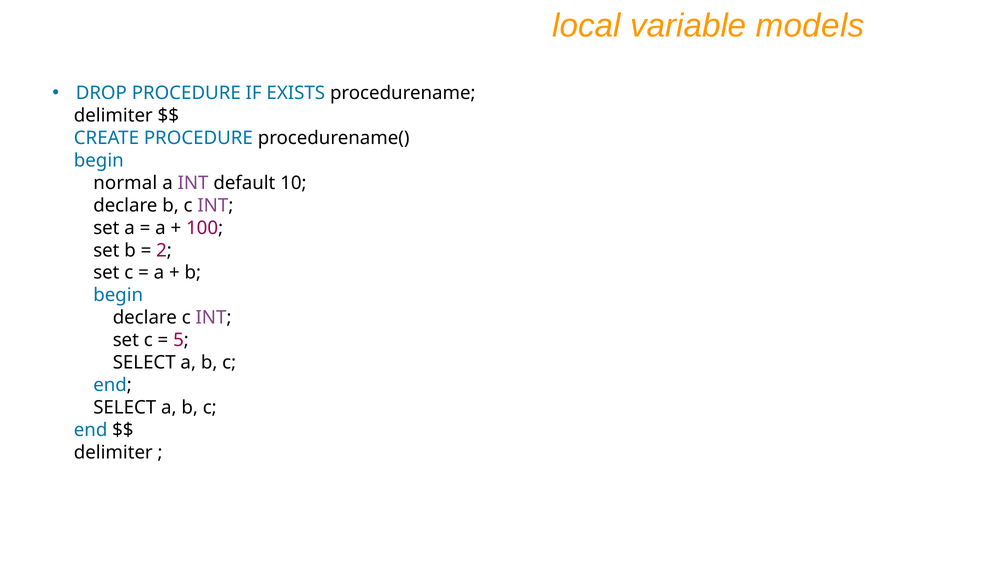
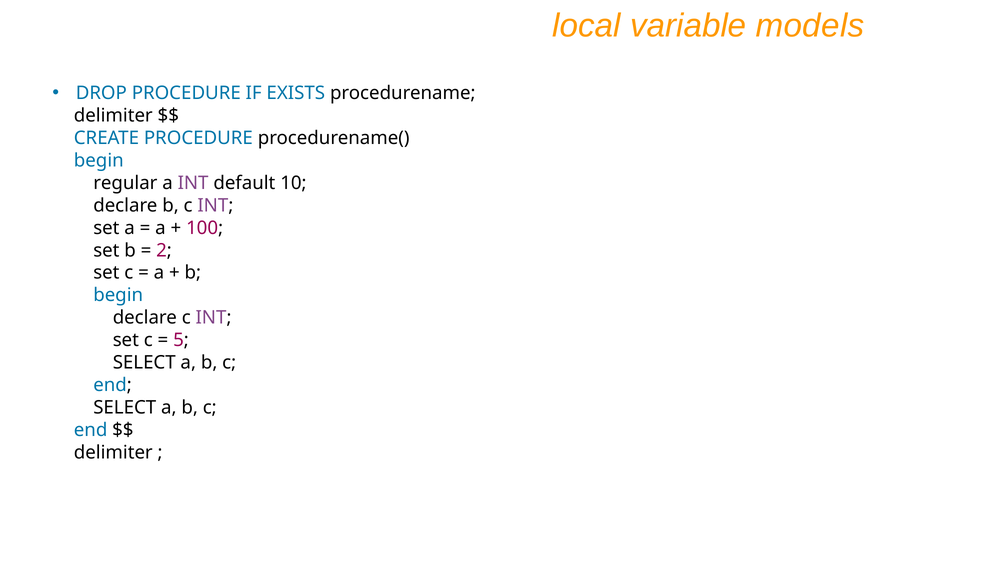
normal: normal -> regular
